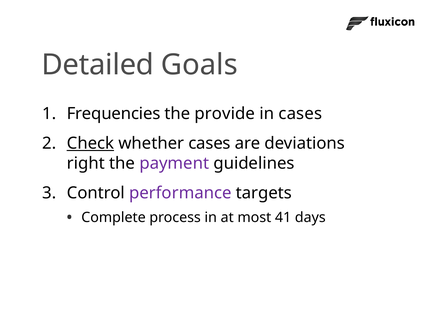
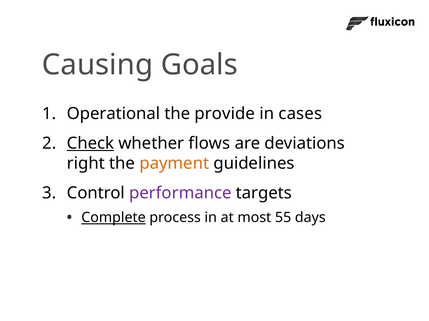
Detailed: Detailed -> Causing
Frequencies: Frequencies -> Operational
whether cases: cases -> flows
payment colour: purple -> orange
Complete underline: none -> present
41: 41 -> 55
